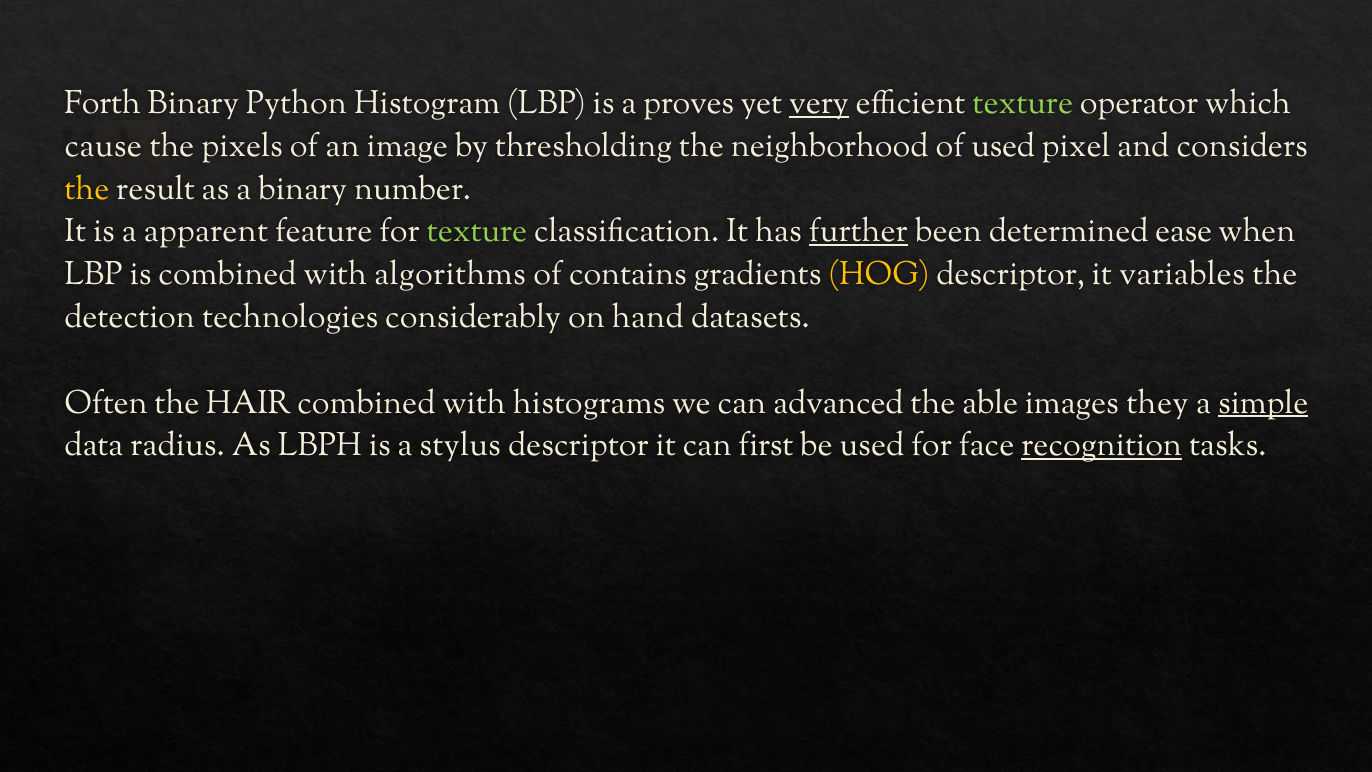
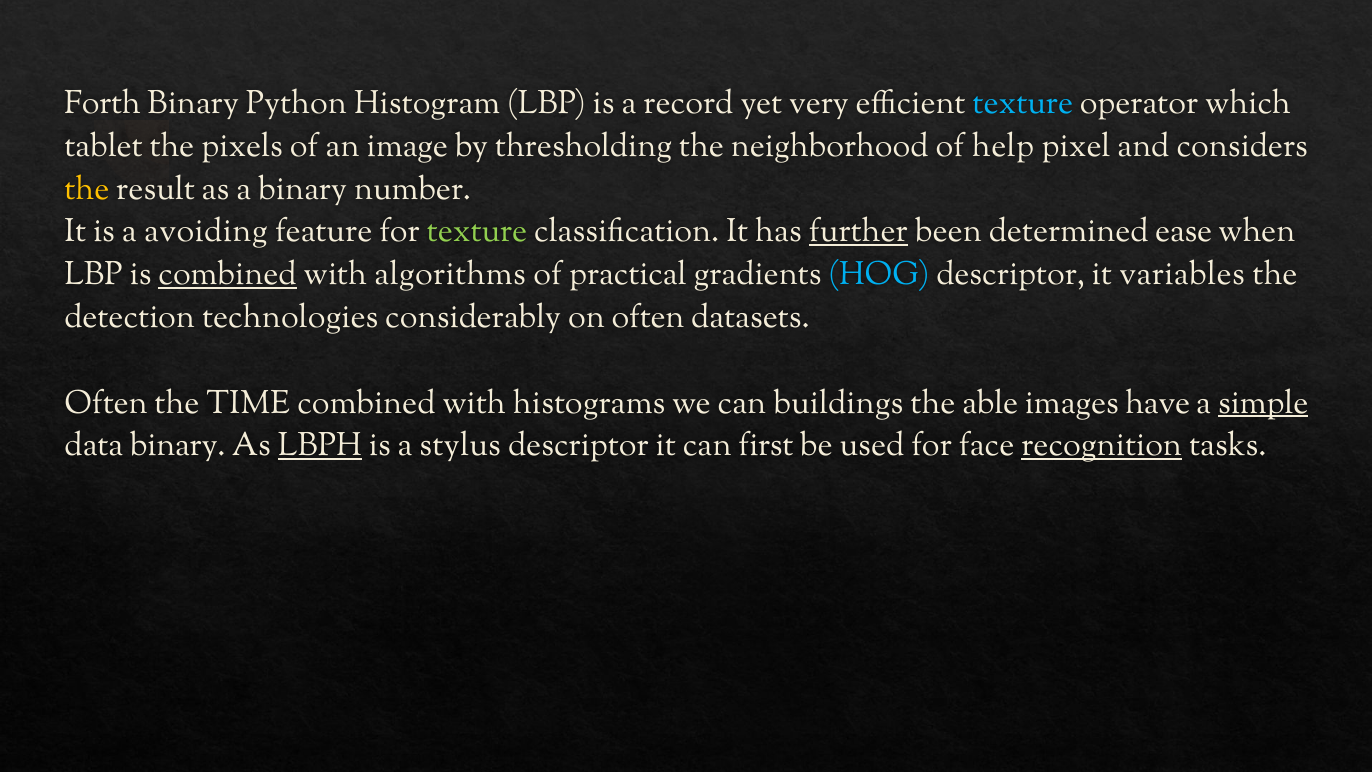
proves: proves -> record
very underline: present -> none
texture at (1023, 103) colour: light green -> light blue
cause: cause -> tablet
of used: used -> help
apparent: apparent -> avoiding
combined at (228, 274) underline: none -> present
contains: contains -> practical
HOG colour: yellow -> light blue
on hand: hand -> often
HAIR: HAIR -> TIME
advanced: advanced -> buildings
they: they -> have
data radius: radius -> binary
LBPH underline: none -> present
